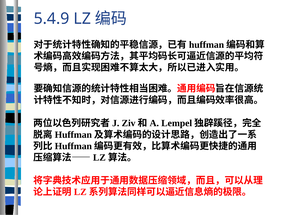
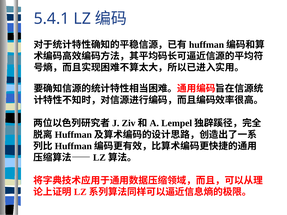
5.4.9: 5.4.9 -> 5.4.1
